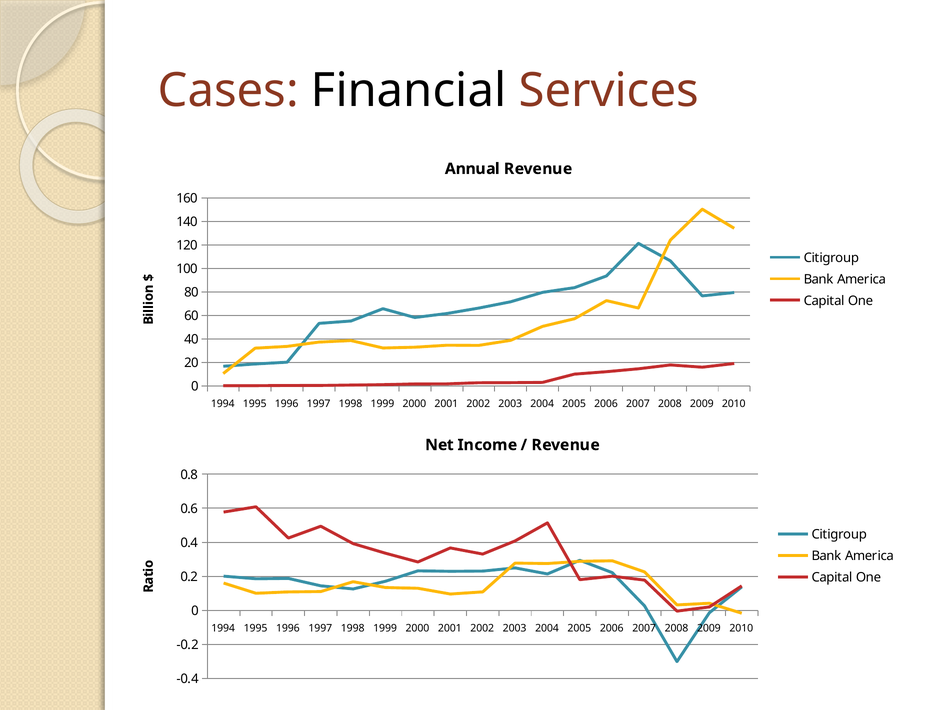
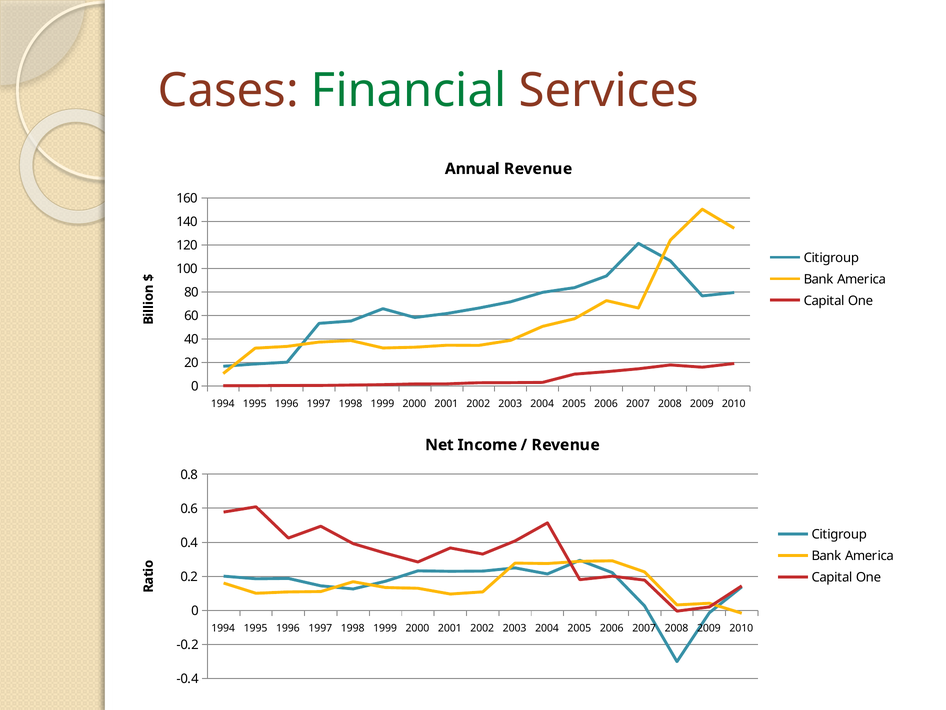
Financial colour: black -> green
